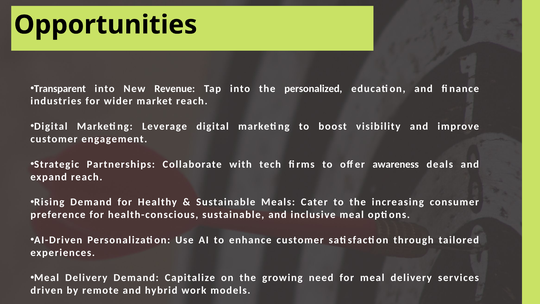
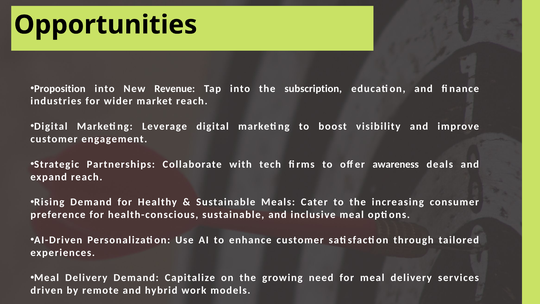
Transparent: Transparent -> Proposition
personalized: personalized -> subscription
